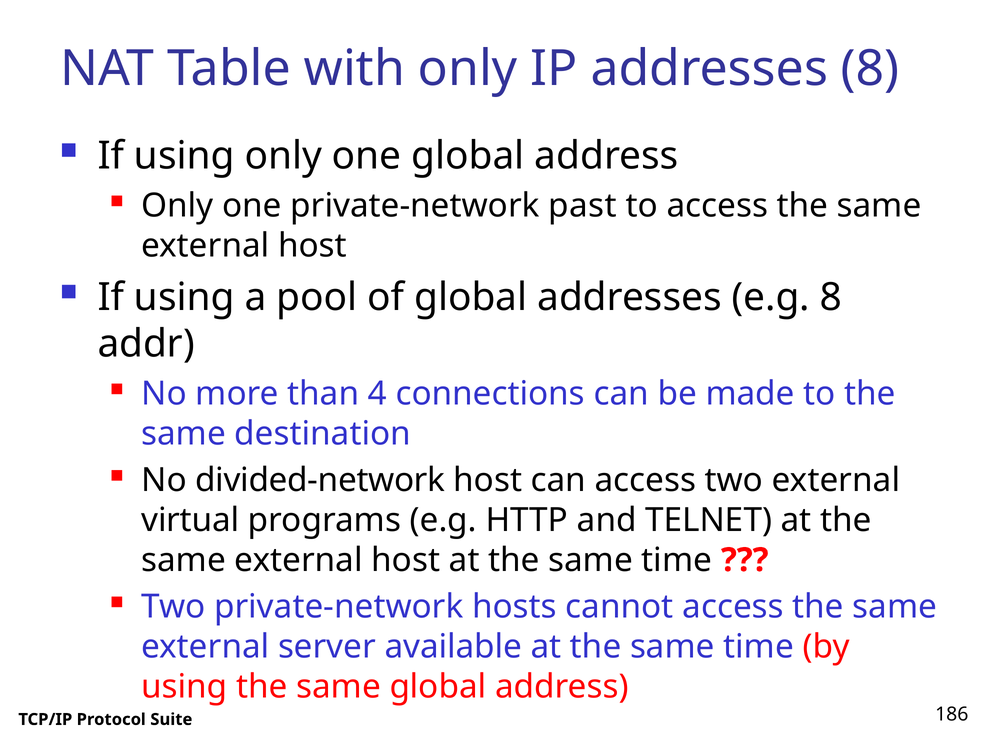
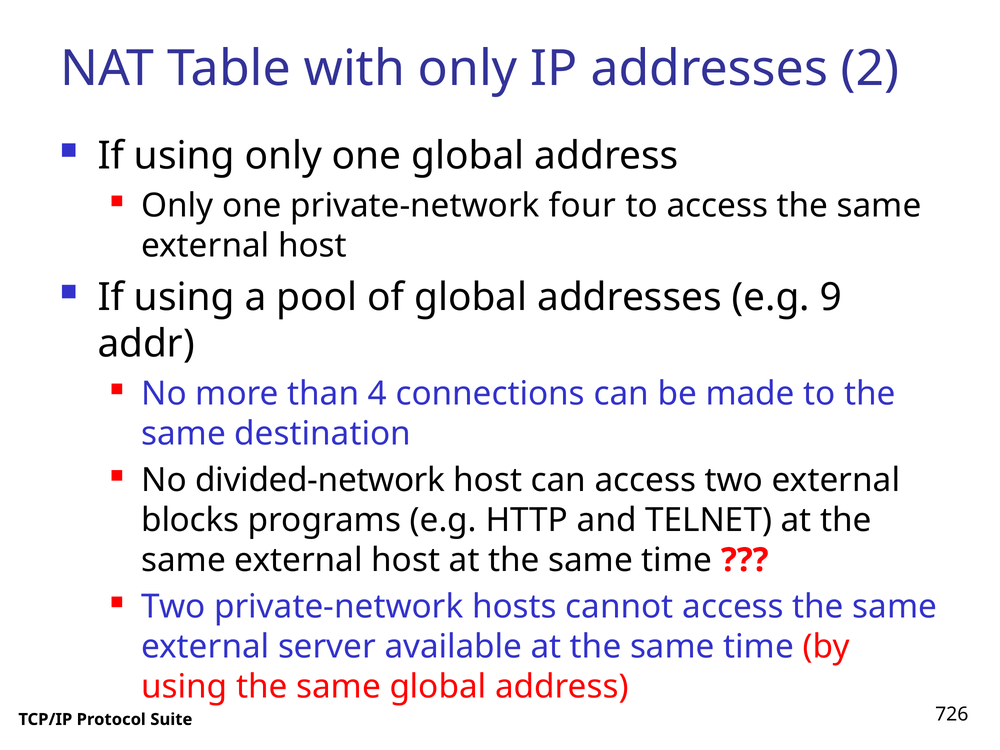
addresses 8: 8 -> 2
past: past -> four
e.g 8: 8 -> 9
virtual: virtual -> blocks
186: 186 -> 726
